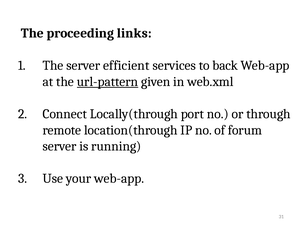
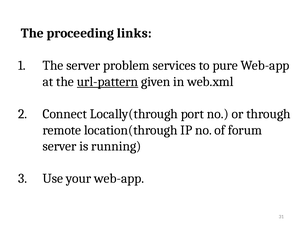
efficient: efficient -> problem
back: back -> pure
